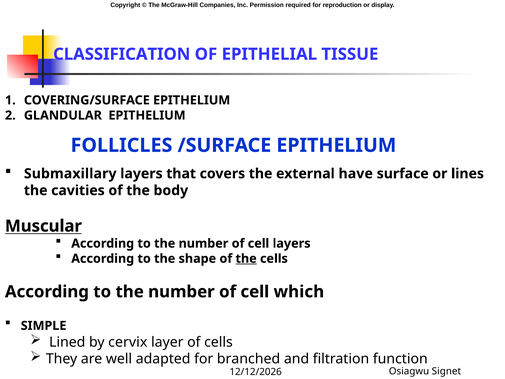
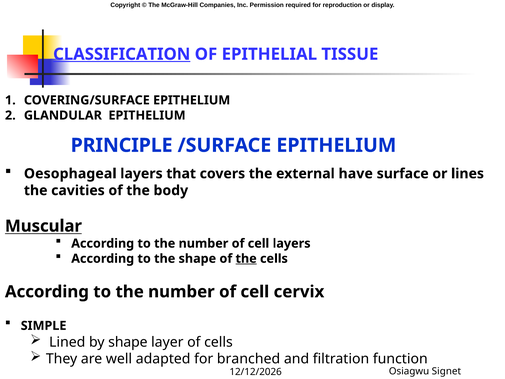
CLASSIFICATION underline: none -> present
FOLLICLES: FOLLICLES -> PRINCIPLE
Submaxillary: Submaxillary -> Oesophageal
which: which -> cervix
by cervix: cervix -> shape
